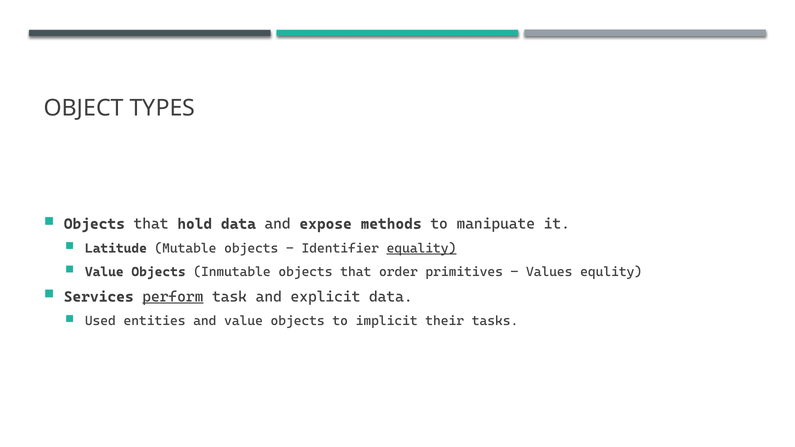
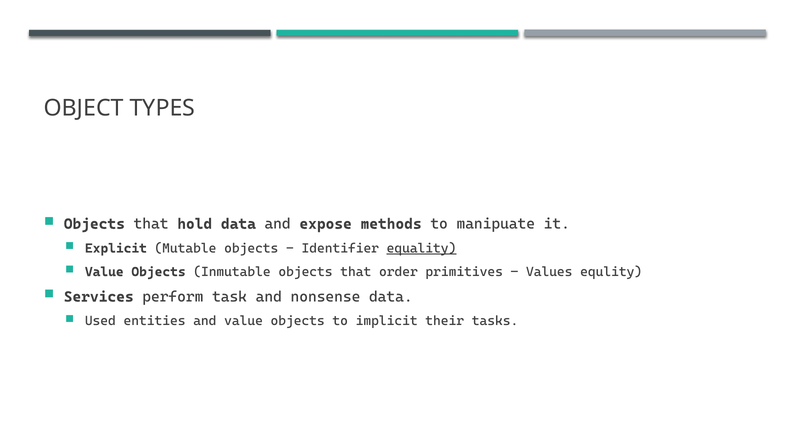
Latitude: Latitude -> Explicit
perform underline: present -> none
explicit: explicit -> nonsense
